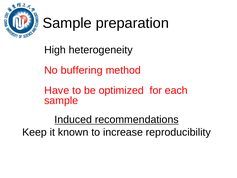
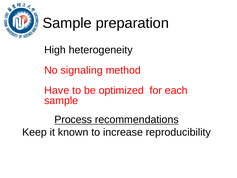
buffering: buffering -> signaling
Induced: Induced -> Process
